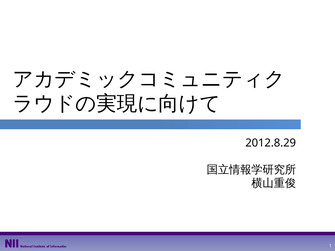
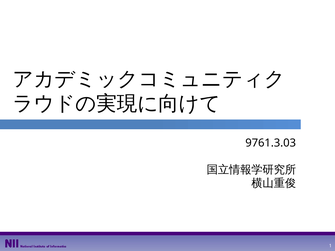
2012.8.29: 2012.8.29 -> 9761.3.03
